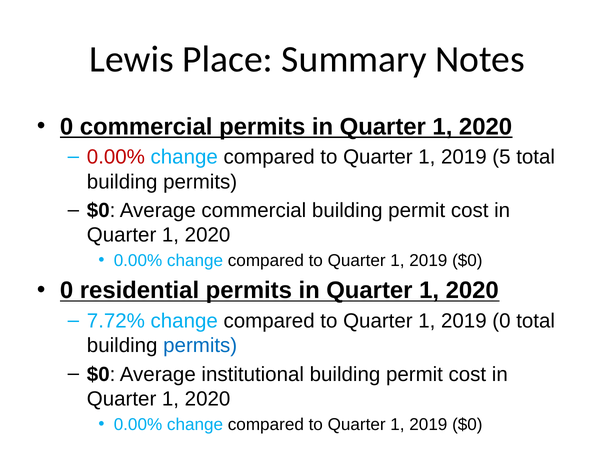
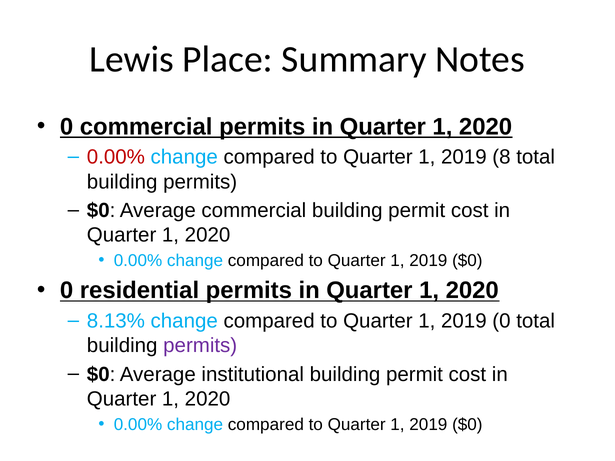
5: 5 -> 8
7.72%: 7.72% -> 8.13%
permits at (200, 346) colour: blue -> purple
